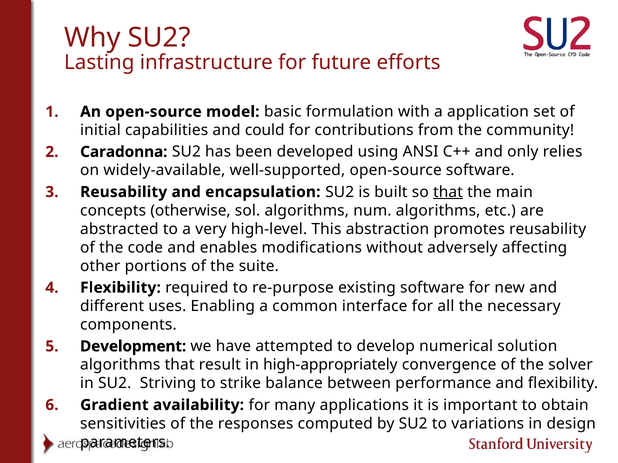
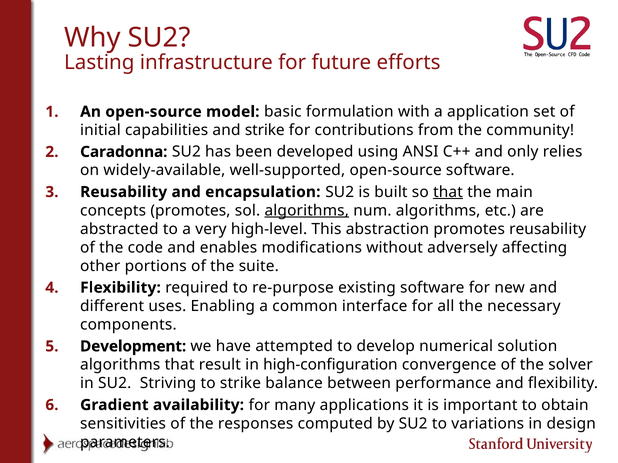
and could: could -> strike
concepts otherwise: otherwise -> promotes
algorithms at (307, 211) underline: none -> present
high-appropriately: high-appropriately -> high-configuration
